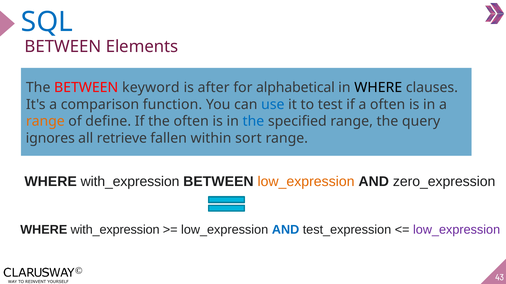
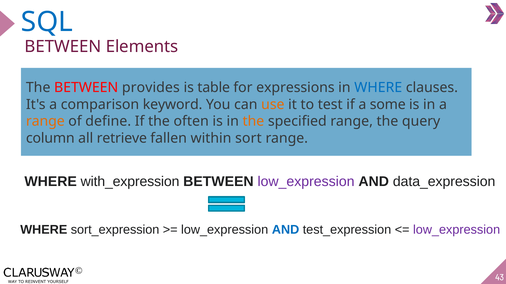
keyword: keyword -> provides
after: after -> table
alphabetical: alphabetical -> expressions
WHERE at (378, 88) colour: black -> blue
function: function -> keyword
use colour: blue -> orange
a often: often -> some
the at (253, 122) colour: blue -> orange
ignores: ignores -> column
low_expression at (306, 182) colour: orange -> purple
zero_expression: zero_expression -> data_expression
with_expression at (115, 230): with_expression -> sort_expression
